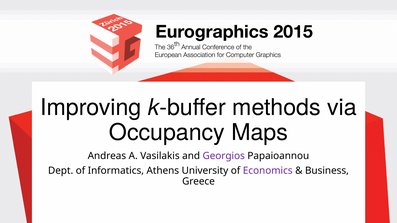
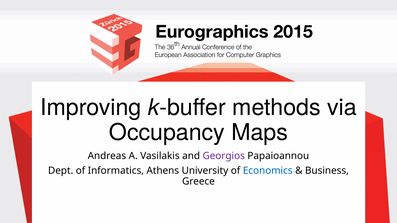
Economics colour: purple -> blue
